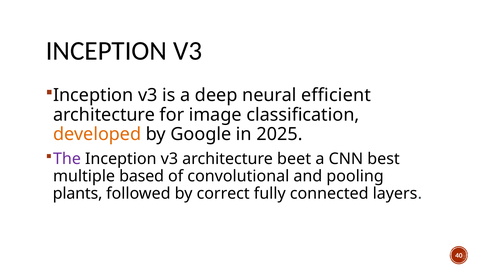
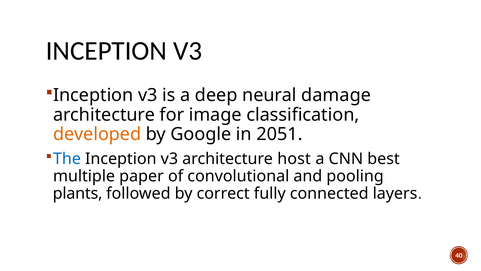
efficient: efficient -> damage
2025: 2025 -> 2051
The colour: purple -> blue
beet: beet -> host
based: based -> paper
